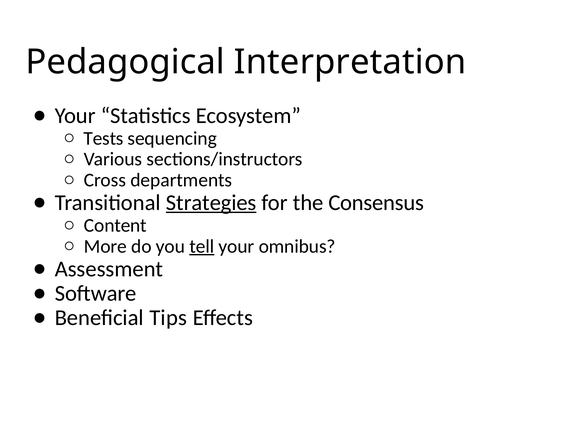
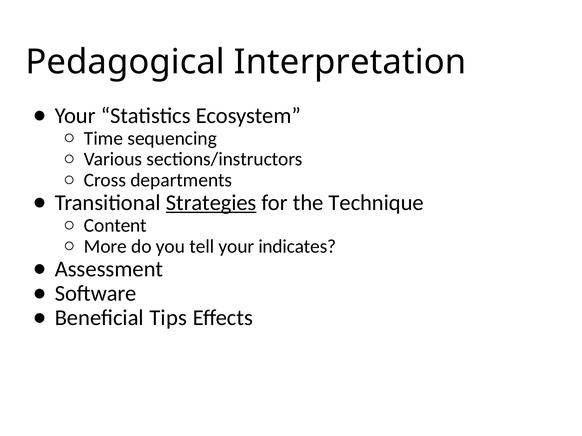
Tests: Tests -> Time
Consensus: Consensus -> Technique
tell underline: present -> none
omnibus: omnibus -> indicates
